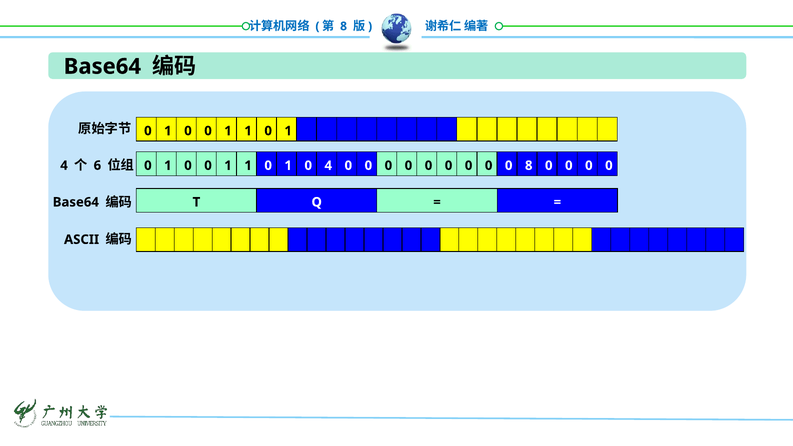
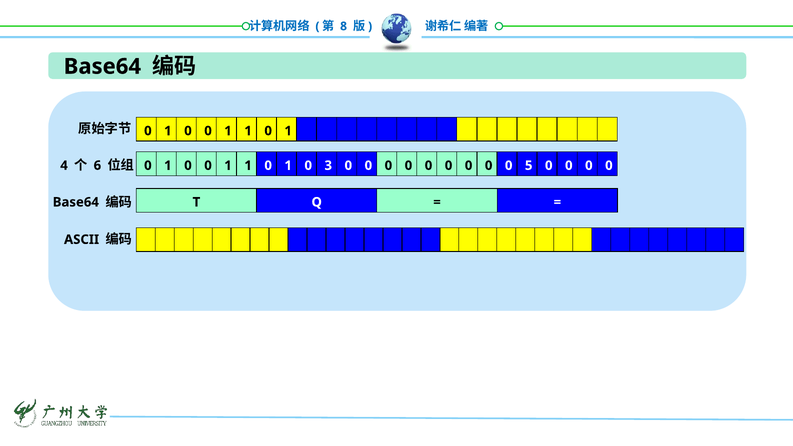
0 4: 4 -> 3
0 8: 8 -> 5
